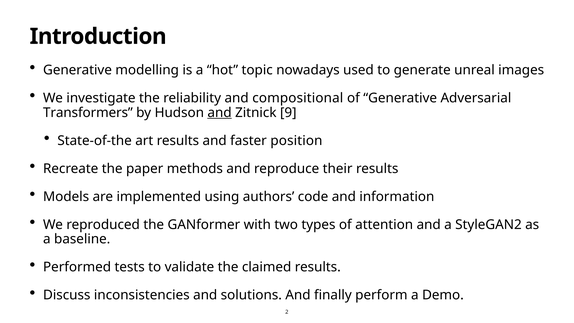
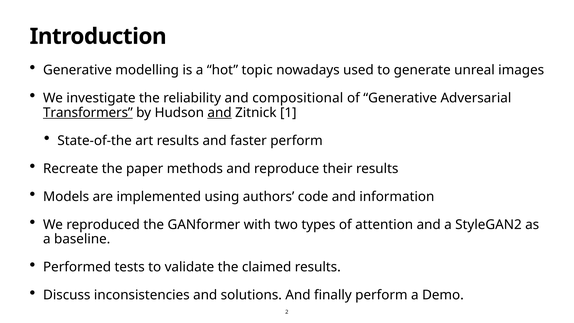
Transformers underline: none -> present
9: 9 -> 1
faster position: position -> perform
